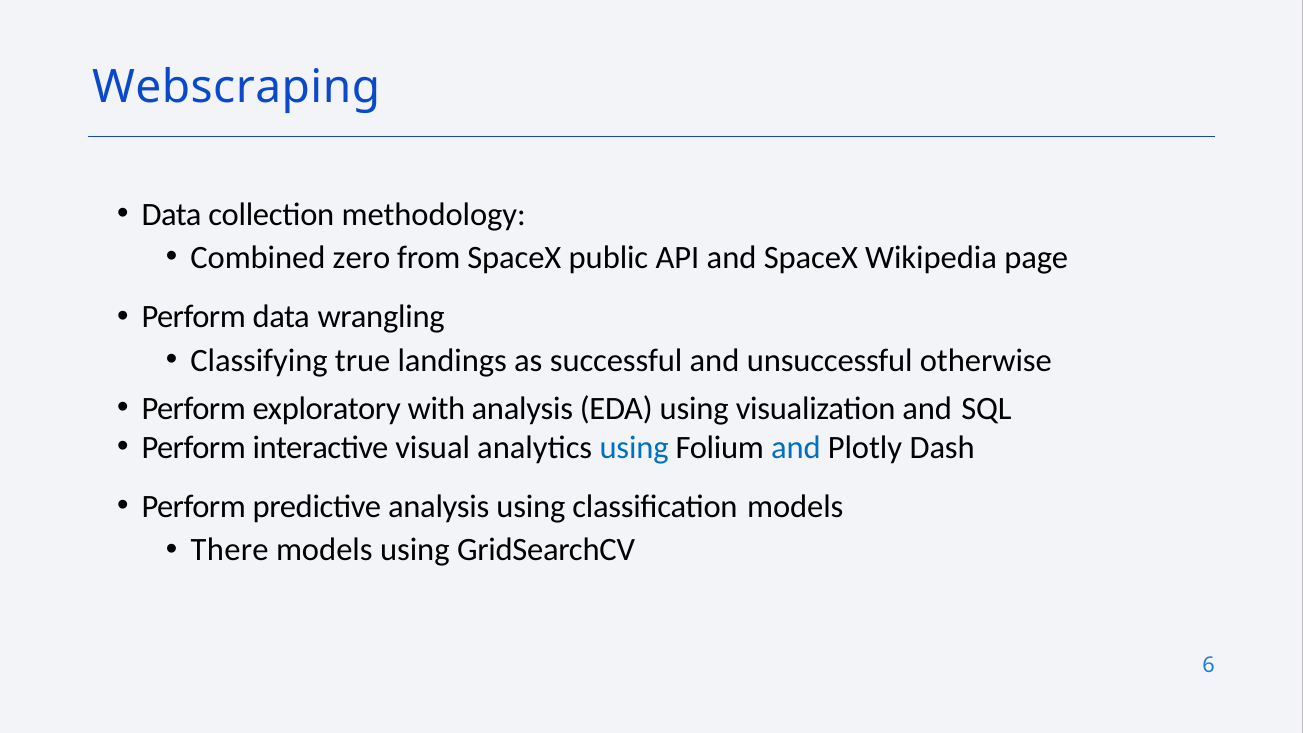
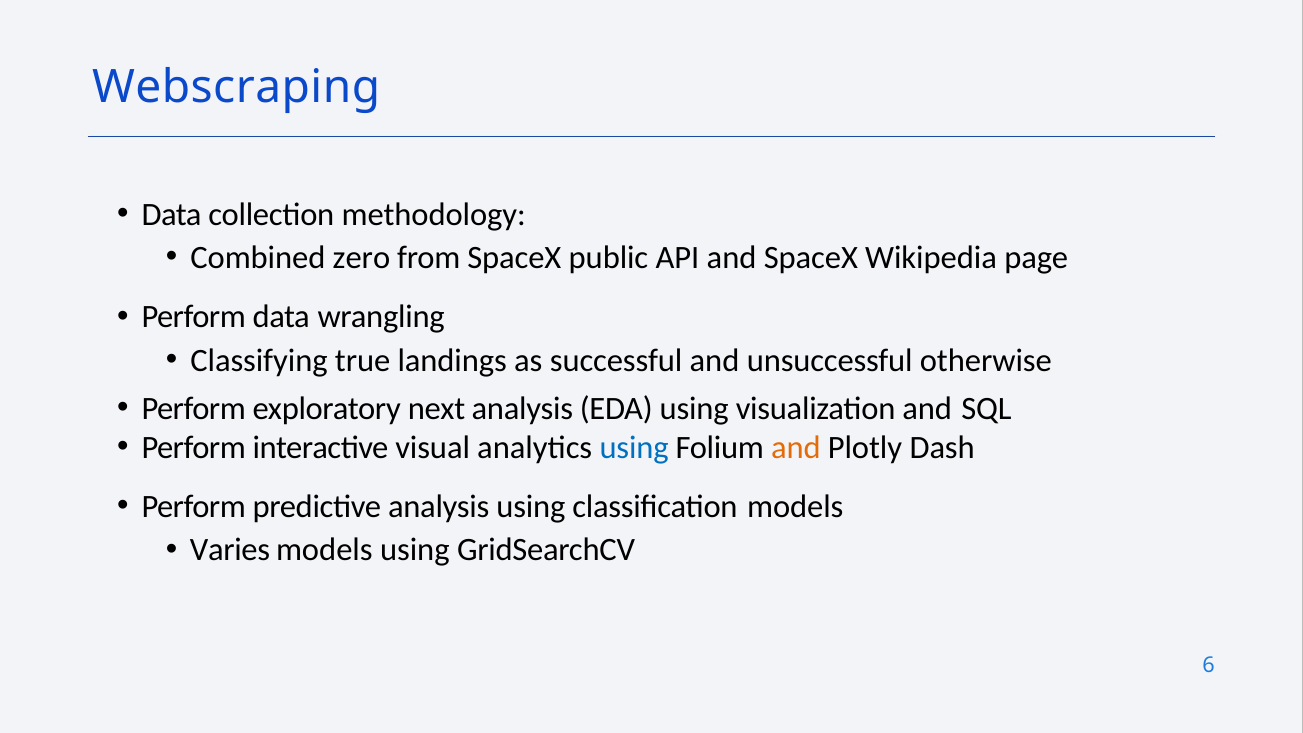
with: with -> next
and at (796, 448) colour: blue -> orange
There: There -> Varies
